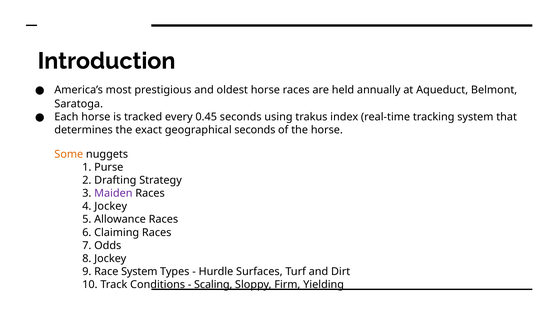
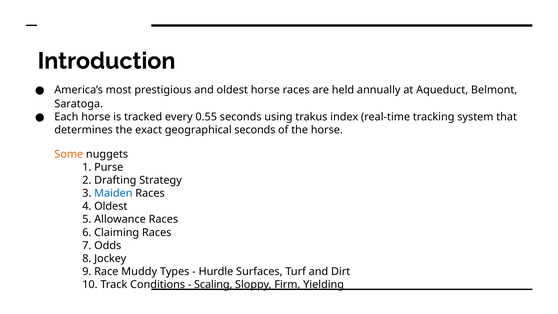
0.45: 0.45 -> 0.55
Maiden colour: purple -> blue
4 Jockey: Jockey -> Oldest
Race System: System -> Muddy
